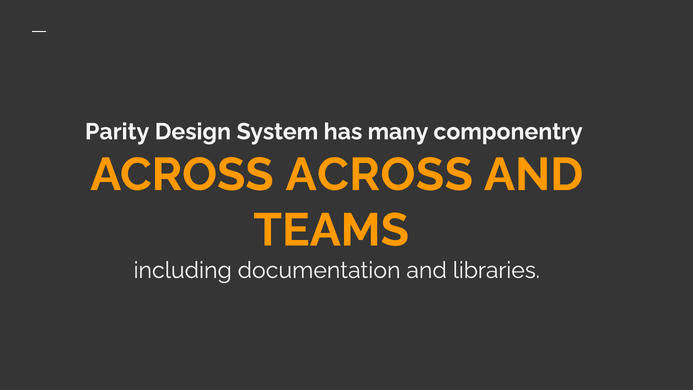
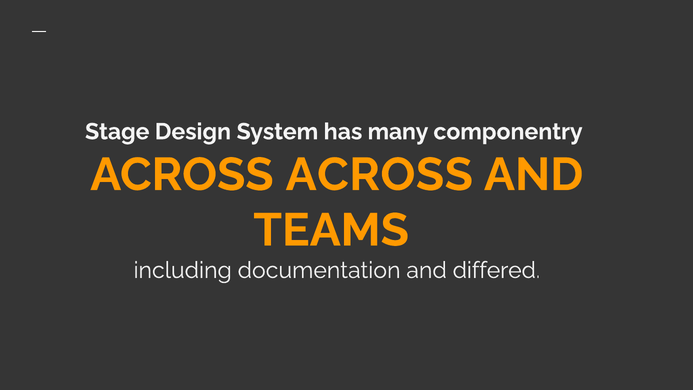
Parity: Parity -> Stage
libraries: libraries -> differed
